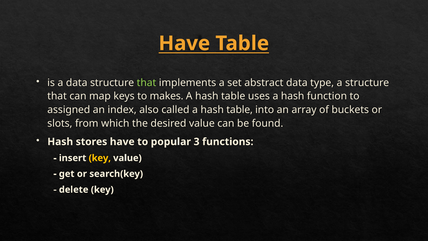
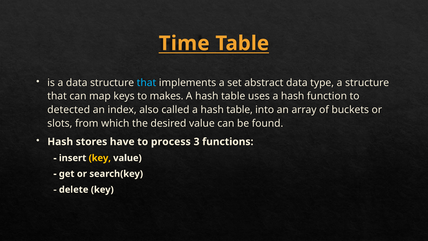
Have at (184, 43): Have -> Time
that at (146, 83) colour: light green -> light blue
assigned: assigned -> detected
popular: popular -> process
